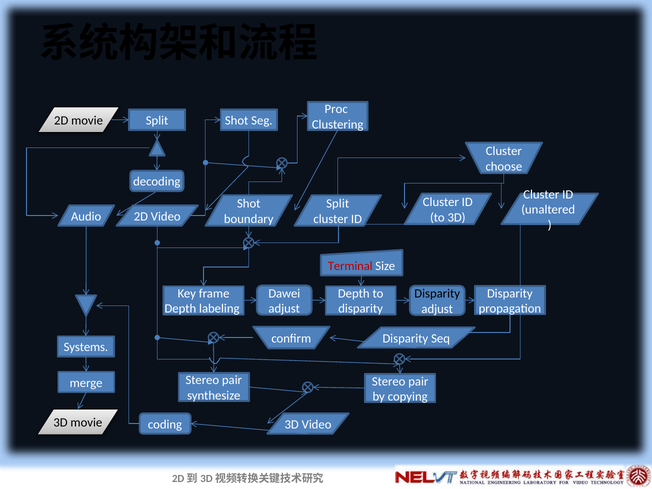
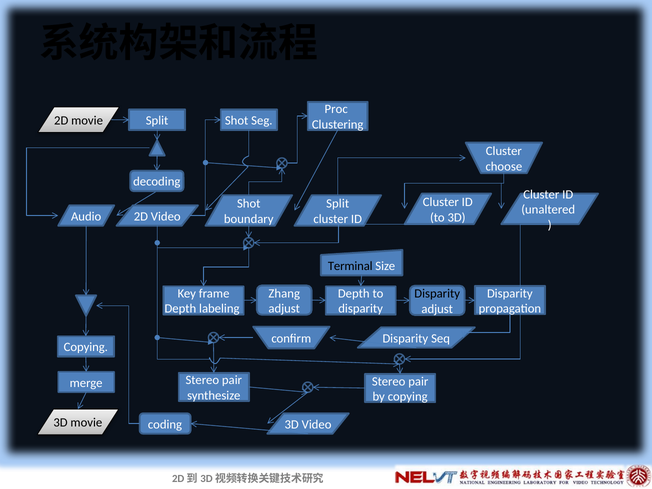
Terminal colour: red -> black
Dawei: Dawei -> Zhang
Systems at (86, 347): Systems -> Copying
